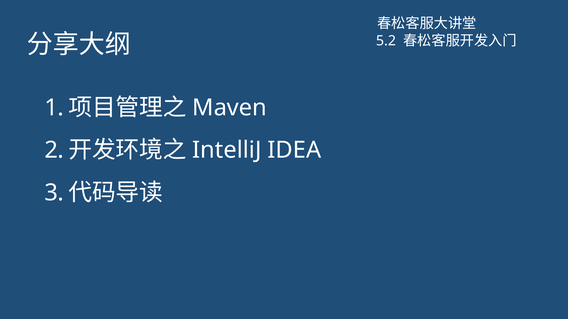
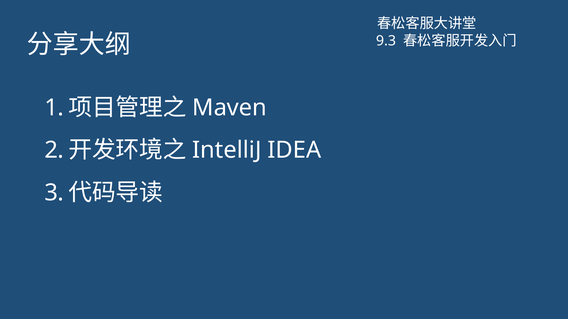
5.2: 5.2 -> 9.3
